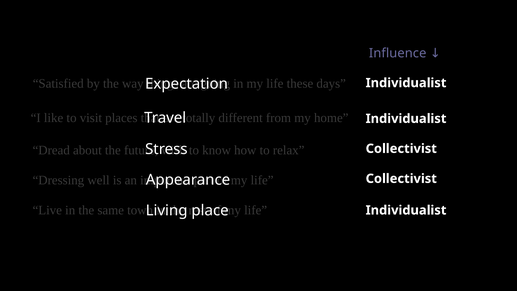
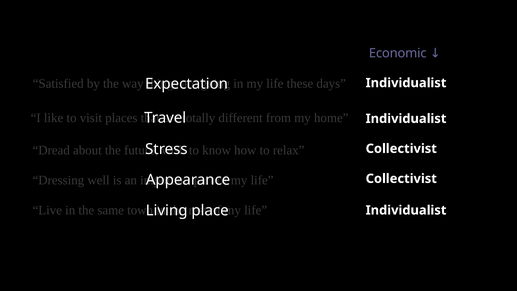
Influence: Influence -> Economic
